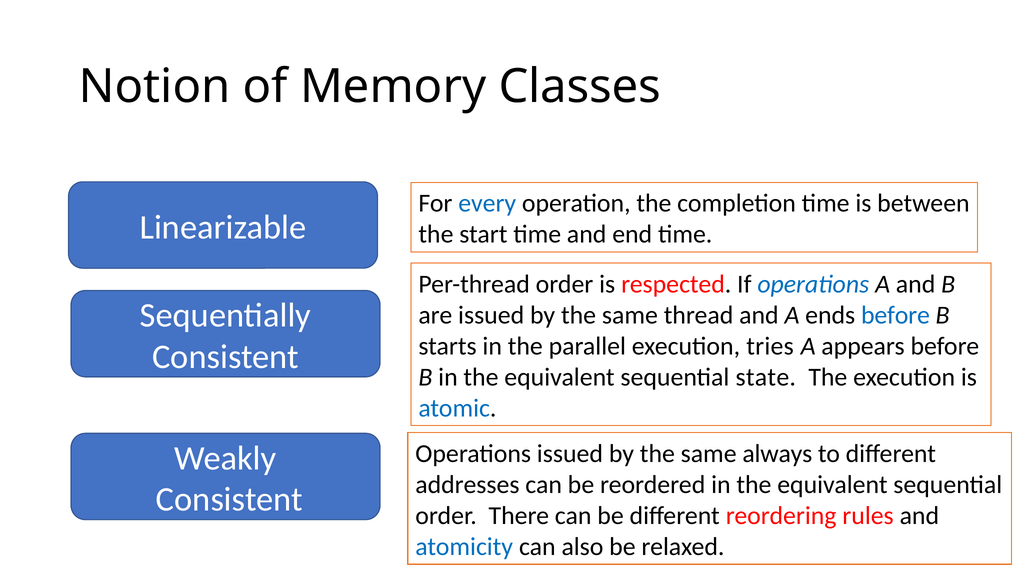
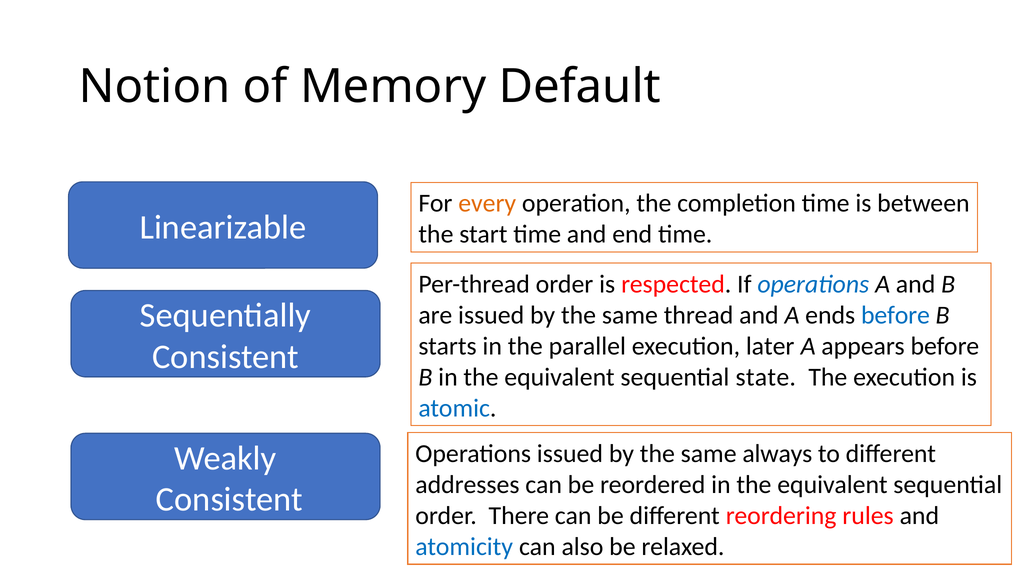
Classes: Classes -> Default
every colour: blue -> orange
tries: tries -> later
